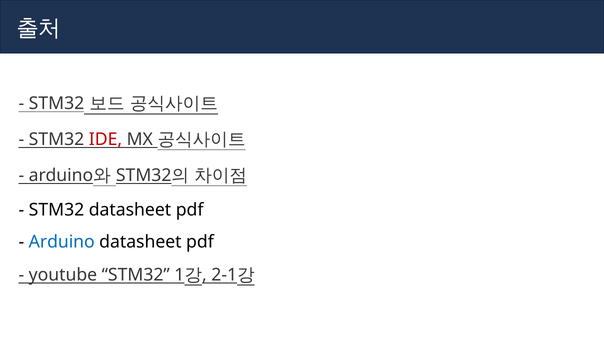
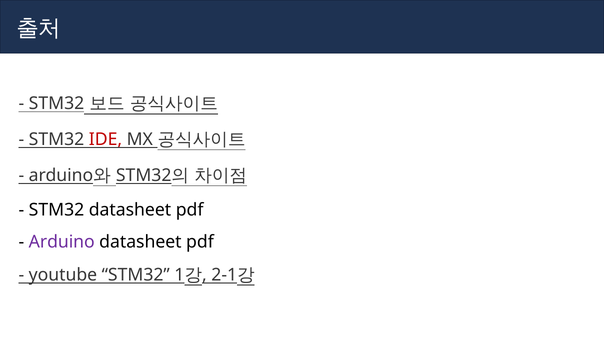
Arduino at (62, 242) colour: blue -> purple
